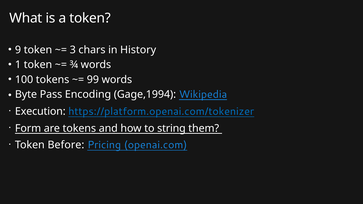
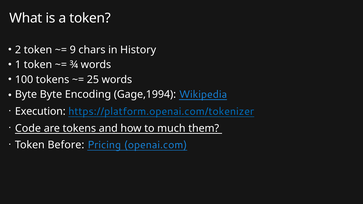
9: 9 -> 2
3: 3 -> 9
99: 99 -> 25
Byte Pass: Pass -> Byte
Form: Form -> Code
string: string -> much
